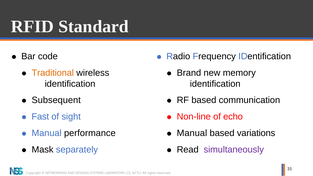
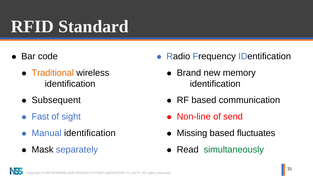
echo: echo -> send
Manual performance: performance -> identification
Manual at (192, 133): Manual -> Missing
variations: variations -> fluctuates
simultaneously colour: purple -> green
